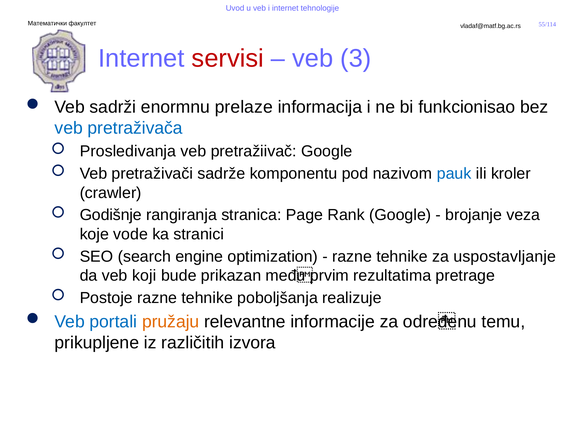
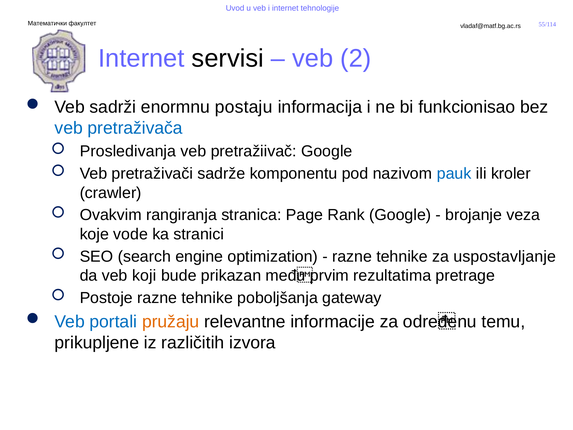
servisi colour: red -> black
3: 3 -> 2
prelaze: prelaze -> postaju
Godišnje: Godišnje -> Ovakvim
realizuje: realizuje -> gateway
